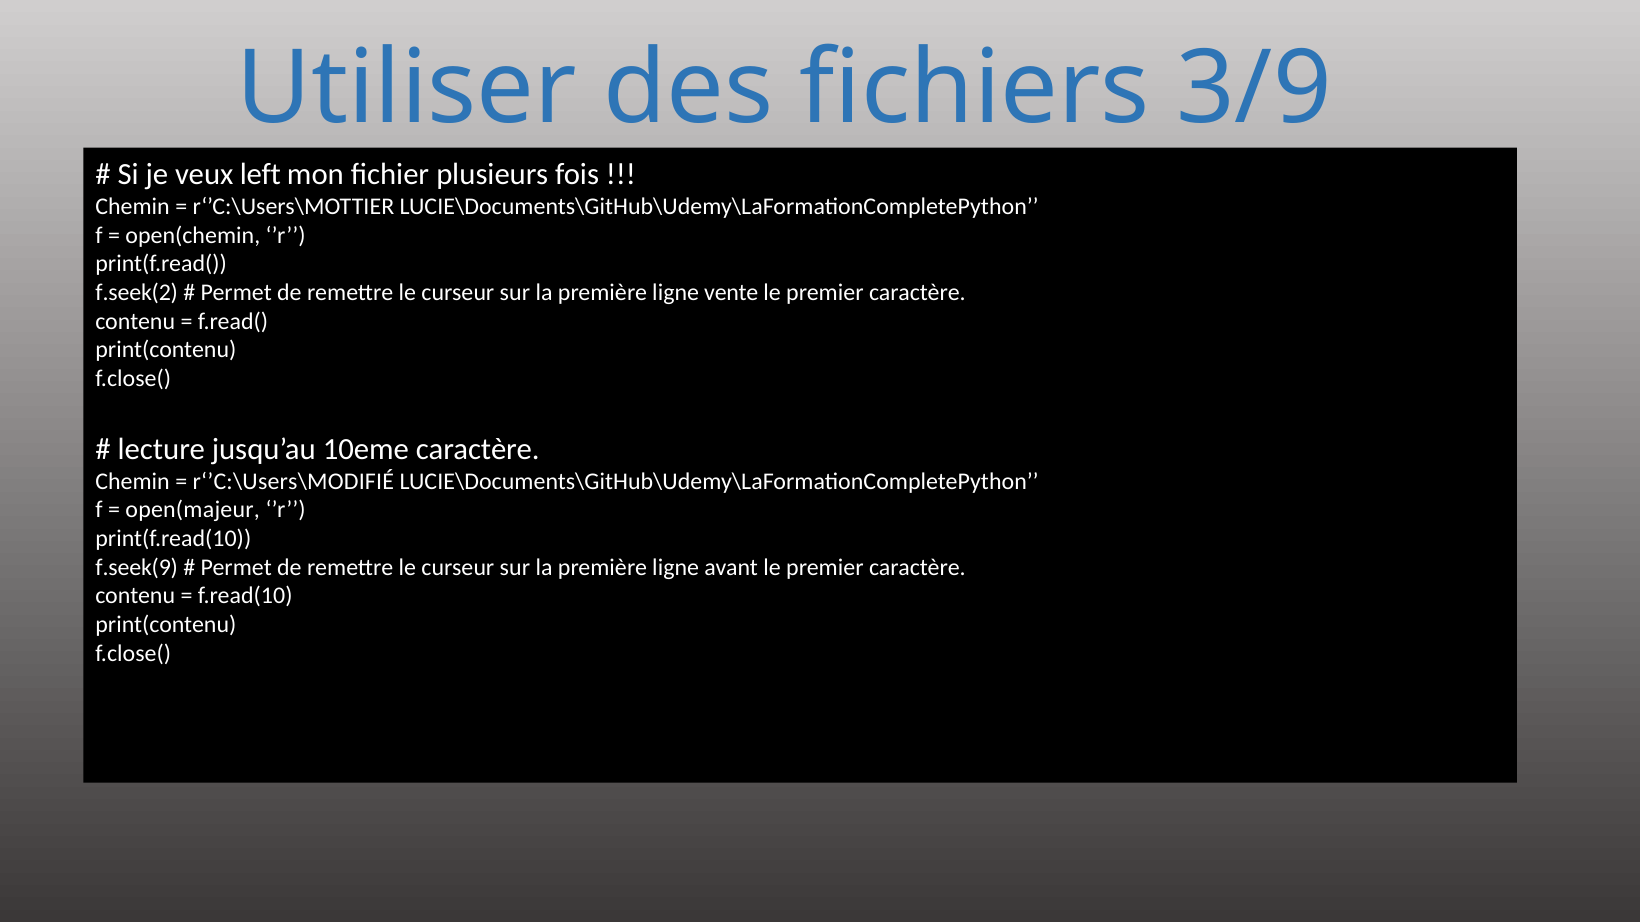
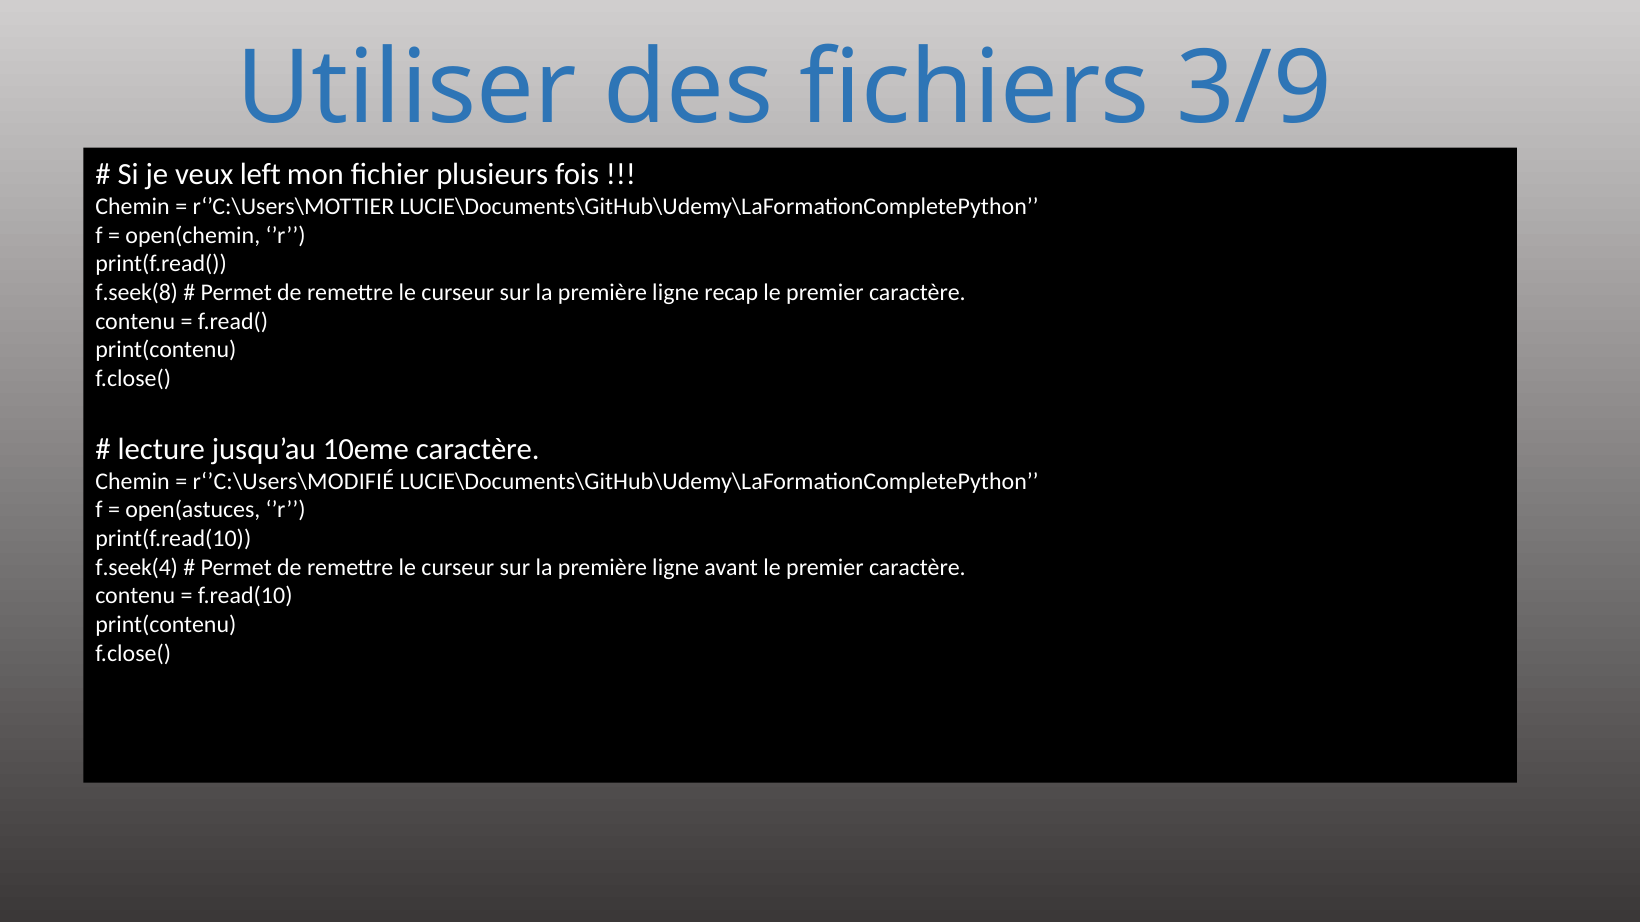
f.seek(2: f.seek(2 -> f.seek(8
vente: vente -> recap
open(majeur: open(majeur -> open(astuces
f.seek(9: f.seek(9 -> f.seek(4
